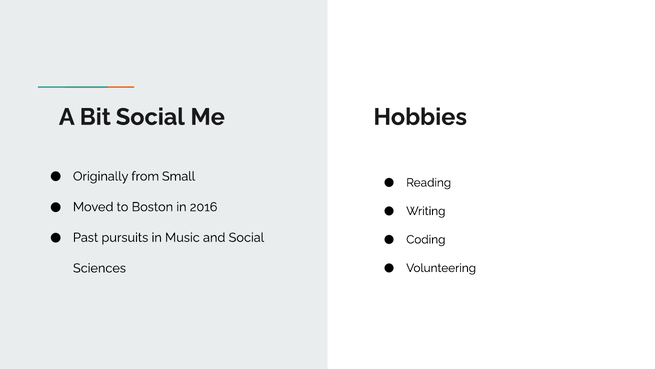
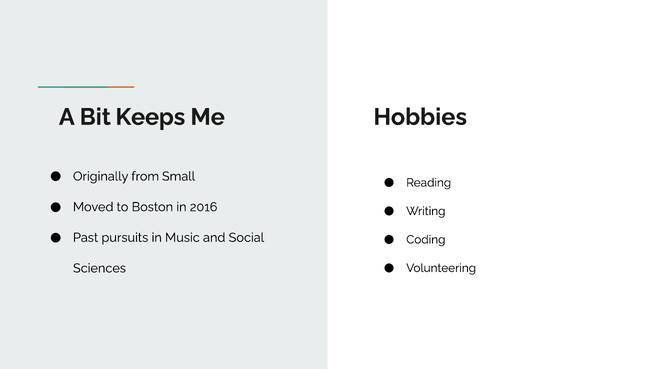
Bit Social: Social -> Keeps
